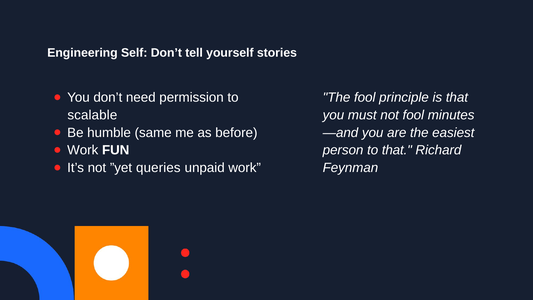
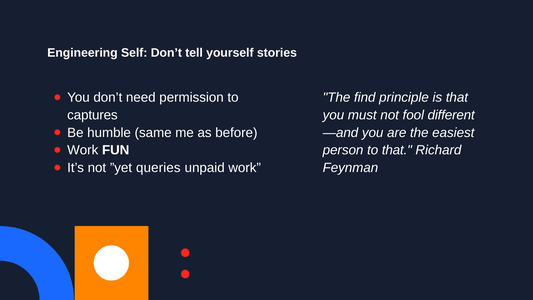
The fool: fool -> find
scalable: scalable -> captures
minutes: minutes -> different
